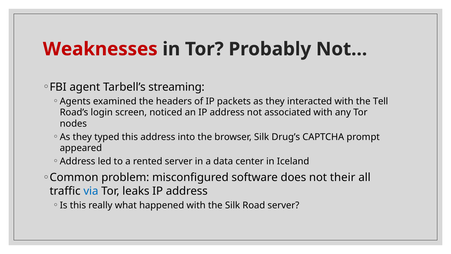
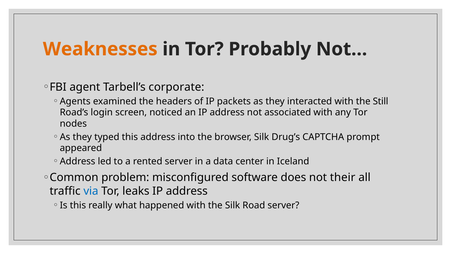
Weaknesses colour: red -> orange
streaming: streaming -> corporate
Tell: Tell -> Still
